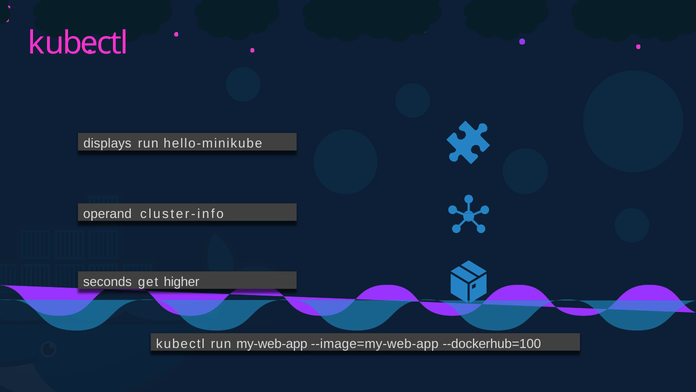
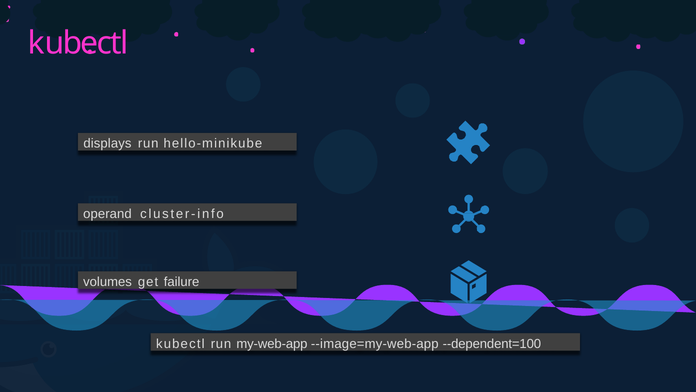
seconds: seconds -> volumes
higher: higher -> failure
--dockerhub=100: --dockerhub=100 -> --dependent=100
